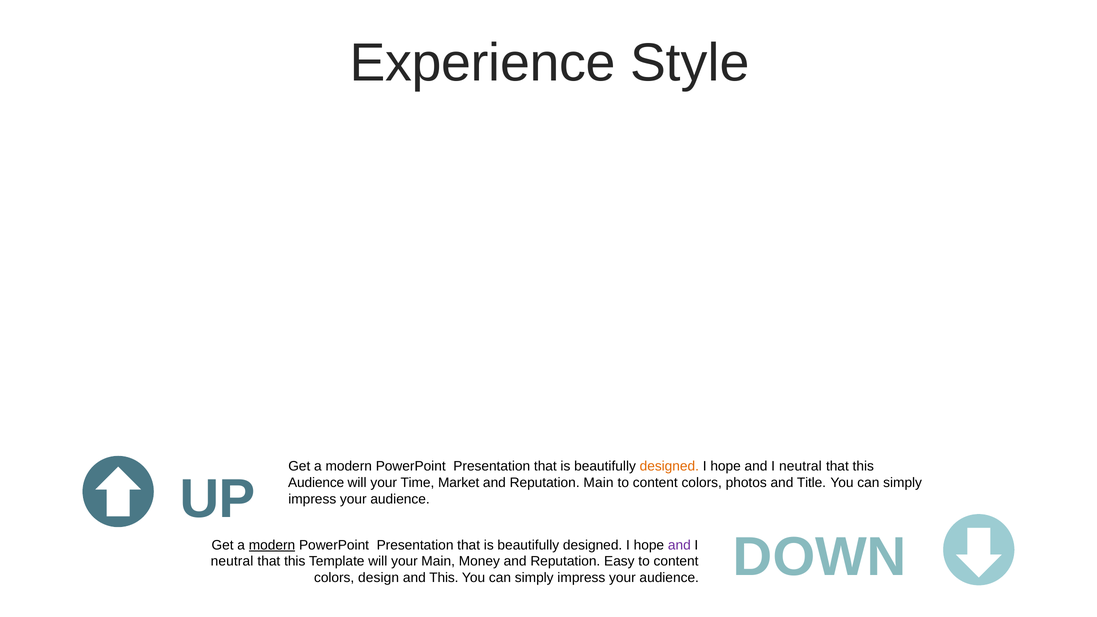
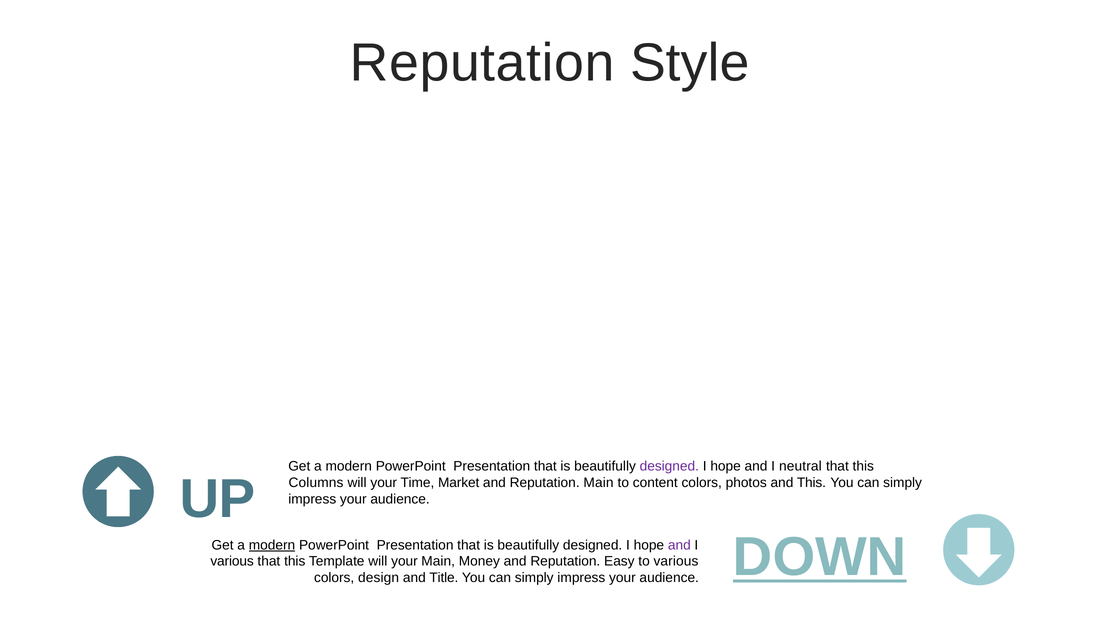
Experience at (483, 63): Experience -> Reputation
designed at (669, 466) colour: orange -> purple
Audience at (316, 483): Audience -> Columns
and Title: Title -> This
DOWN underline: none -> present
neutral at (232, 562): neutral -> various
Easy to content: content -> various
and This: This -> Title
